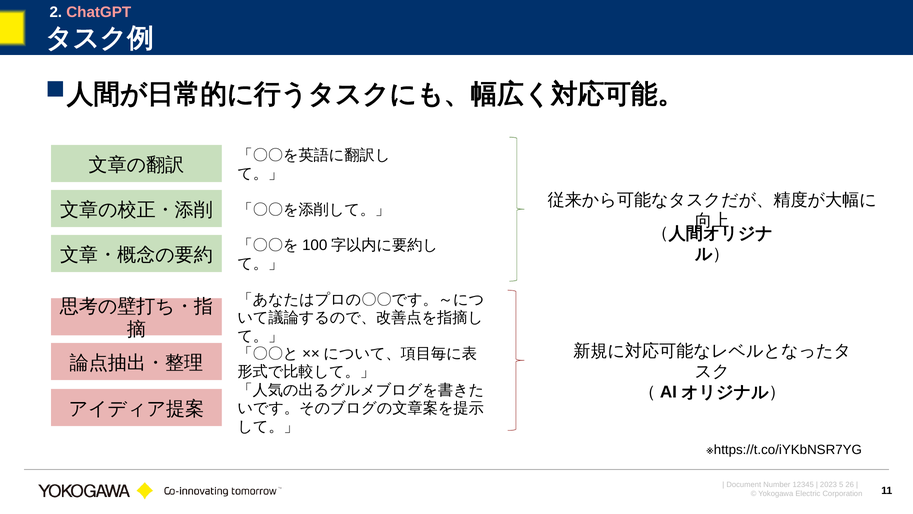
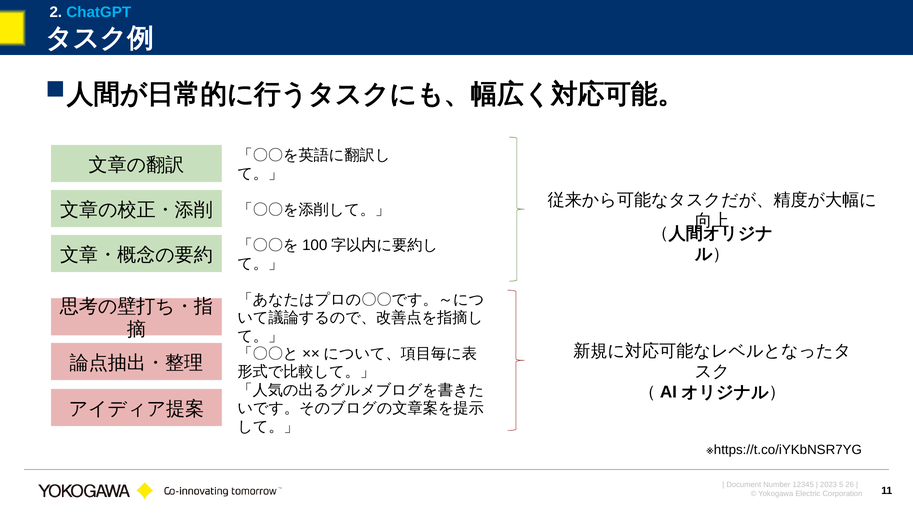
ChatGPT colour: pink -> light blue
